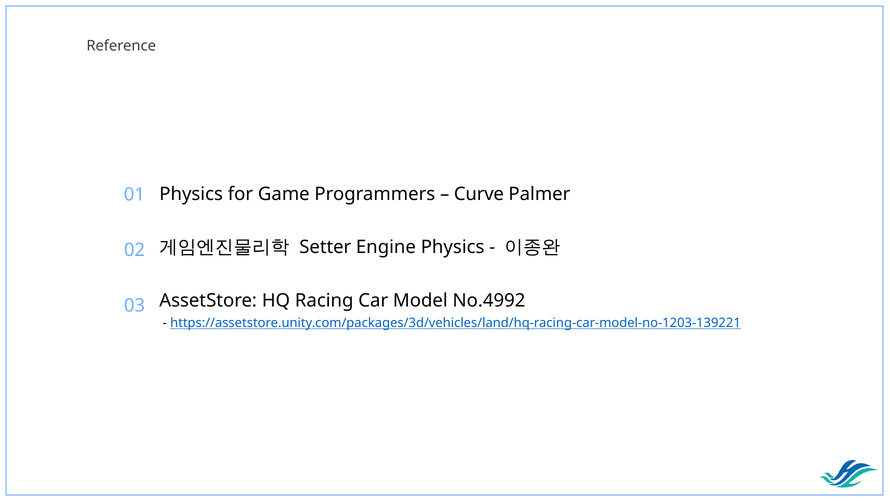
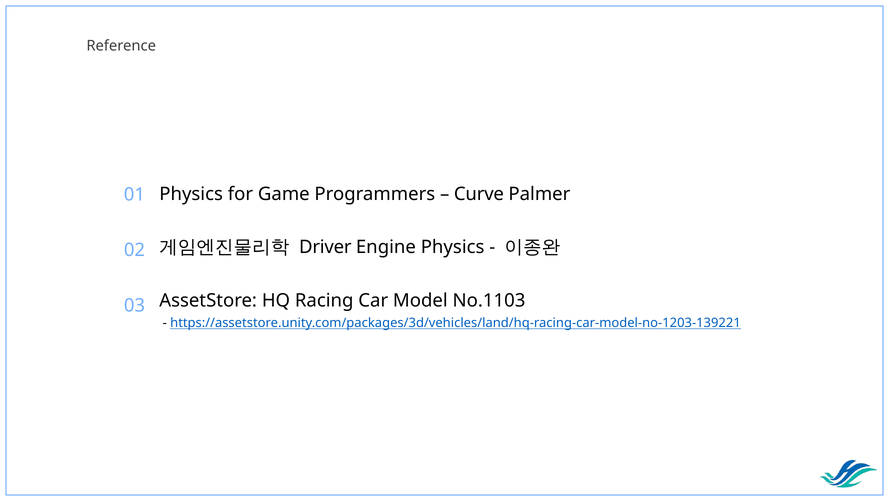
Setter: Setter -> Driver
No.4992: No.4992 -> No.1103
